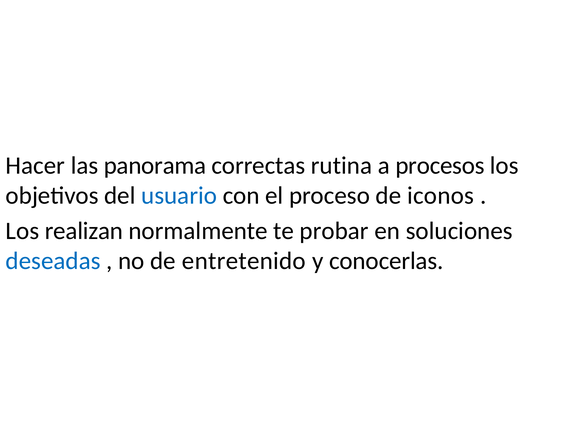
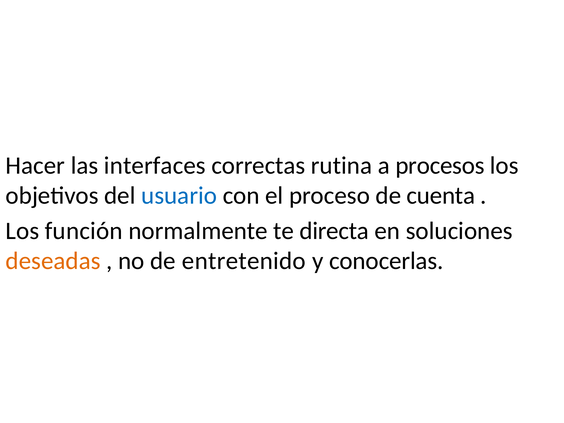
panorama: panorama -> interfaces
iconos: iconos -> cuenta
realizan: realizan -> función
probar: probar -> directa
deseadas colour: blue -> orange
